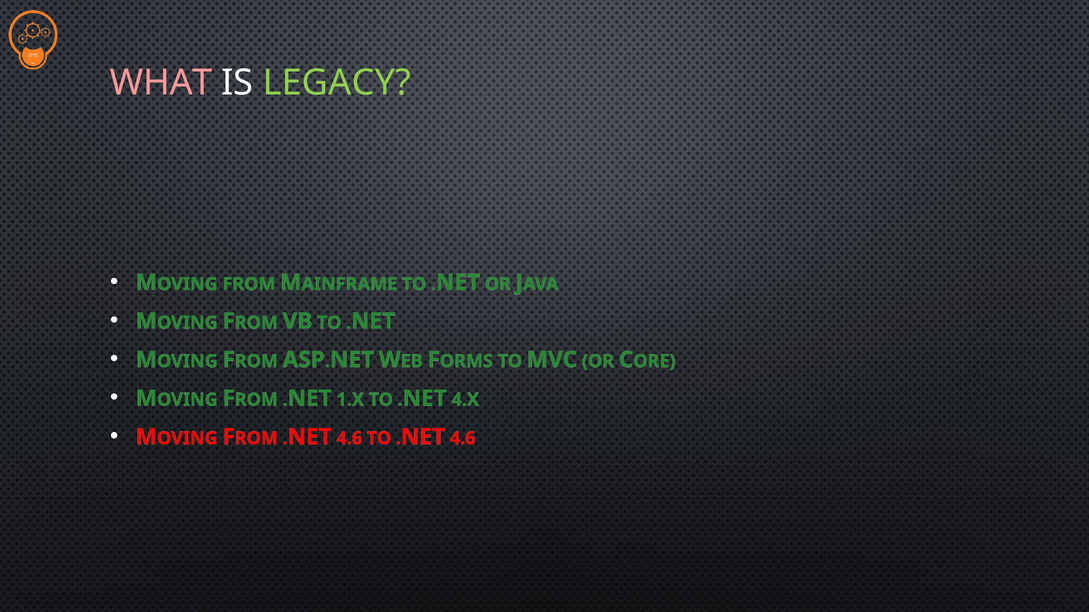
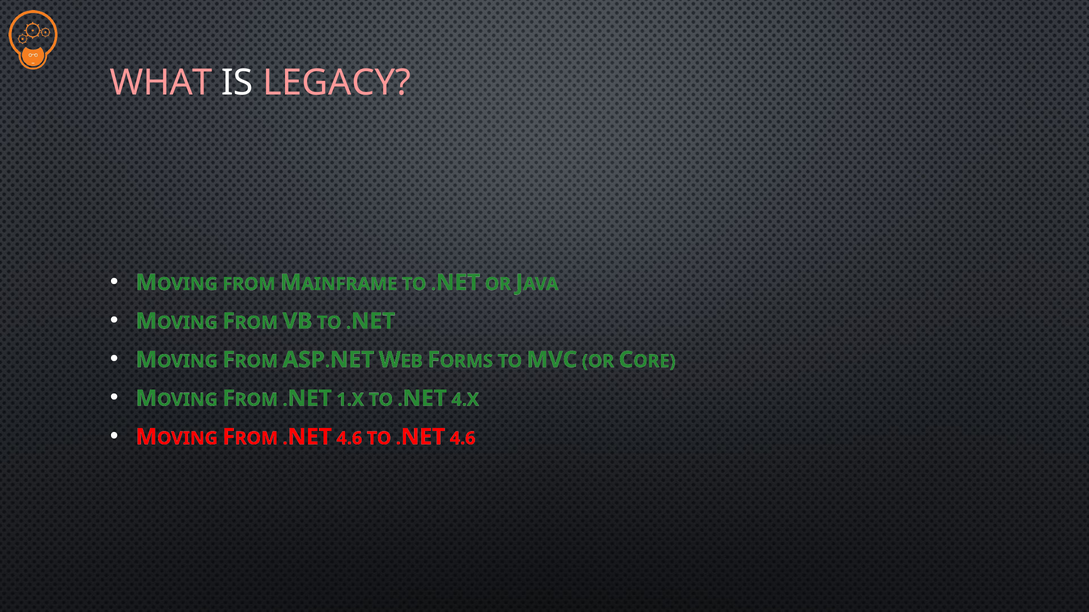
LEGACY colour: light green -> pink
